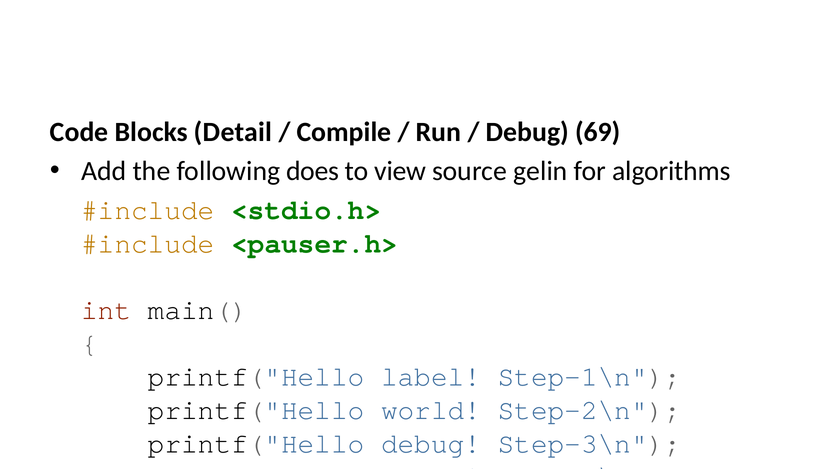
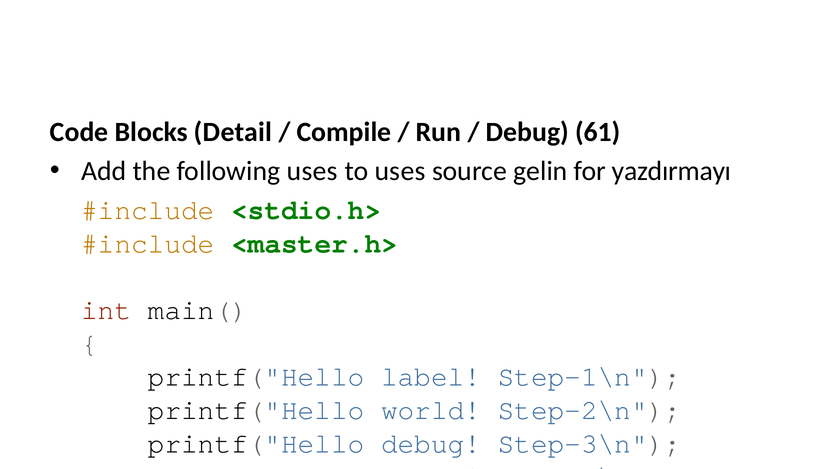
69: 69 -> 61
following does: does -> uses
to view: view -> uses
algorithms: algorithms -> yazdırmayı
<pauser.h>: <pauser.h> -> <master.h>
